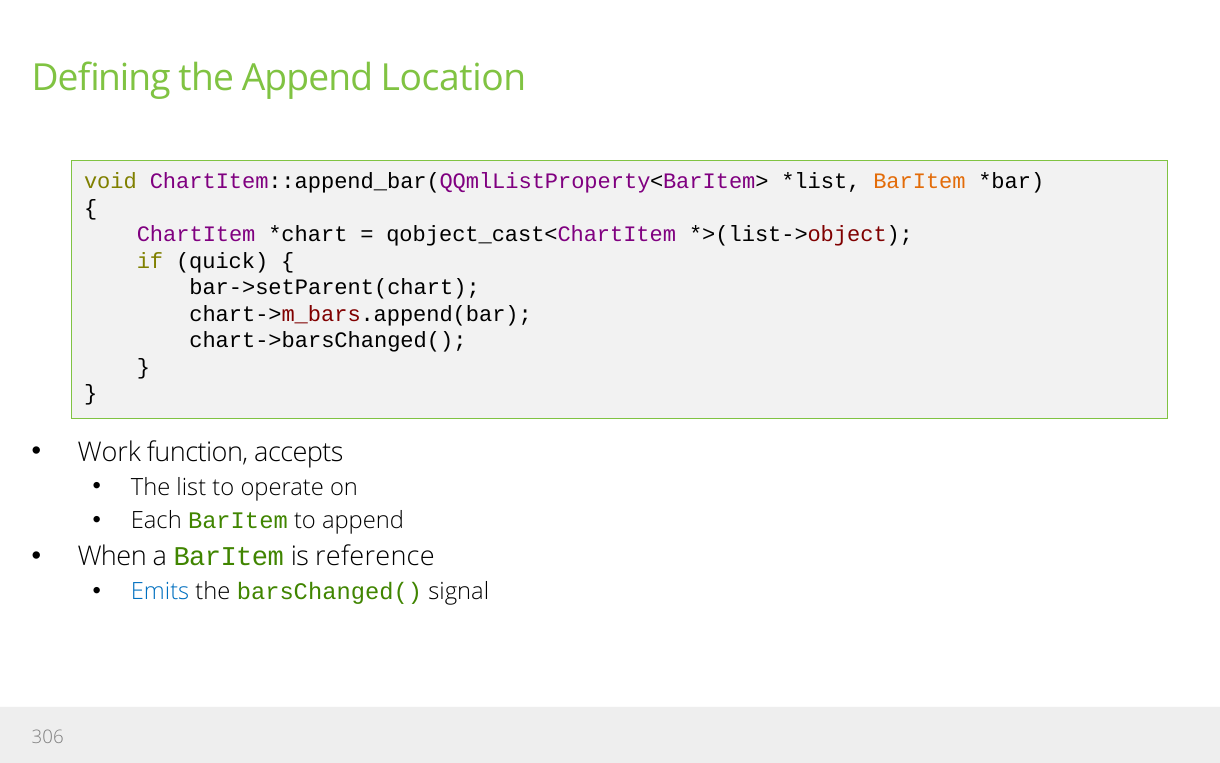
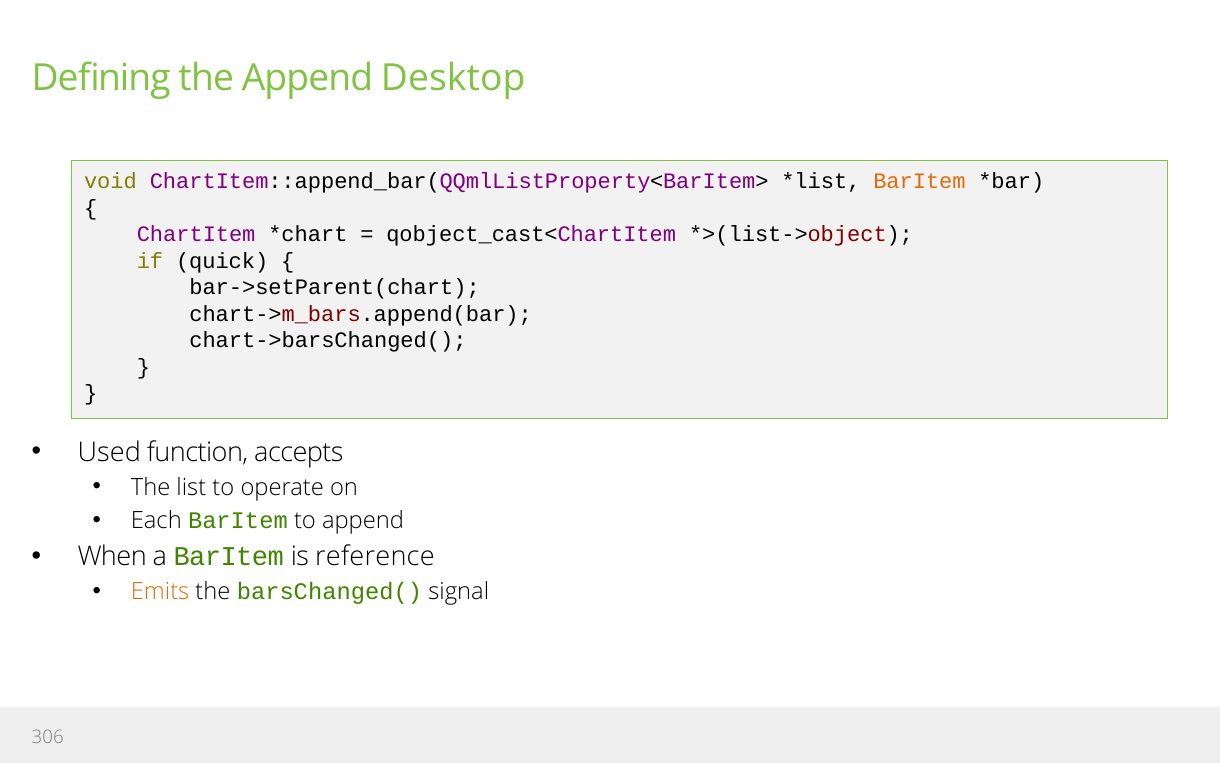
Location: Location -> Desktop
Work: Work -> Used
Emits colour: blue -> orange
